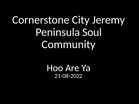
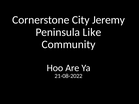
Soul: Soul -> Like
